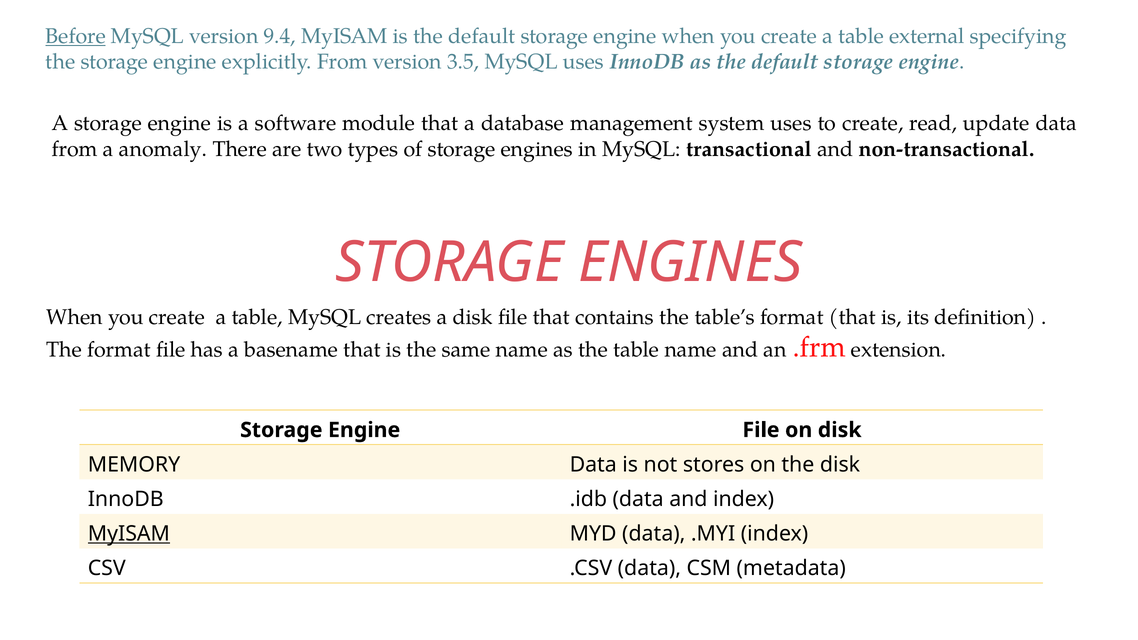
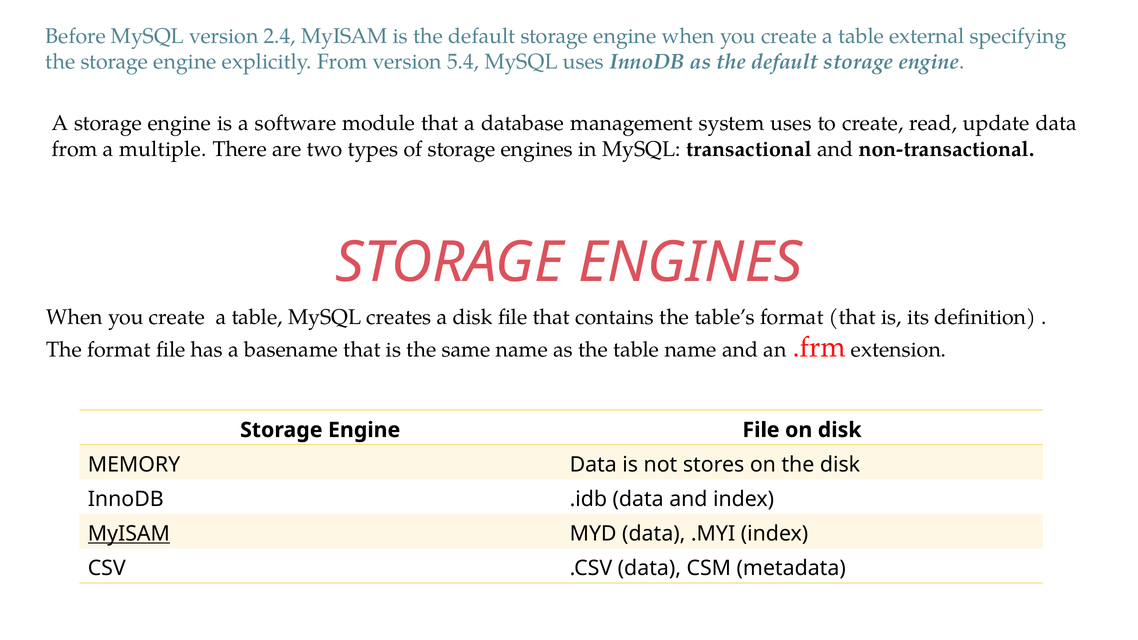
Before underline: present -> none
9.4: 9.4 -> 2.4
3.5: 3.5 -> 5.4
anomaly: anomaly -> multiple
